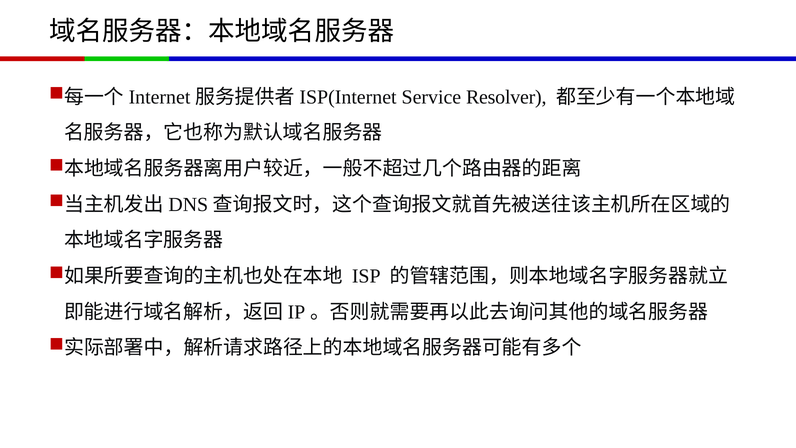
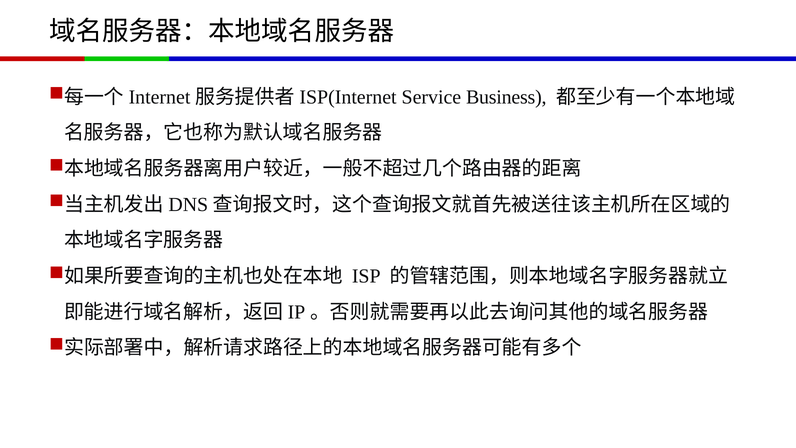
Resolver: Resolver -> Business
